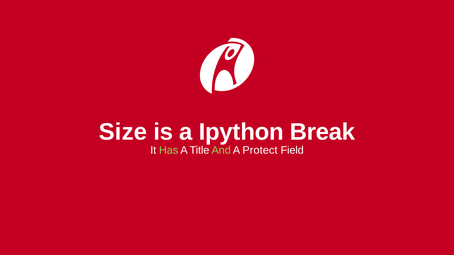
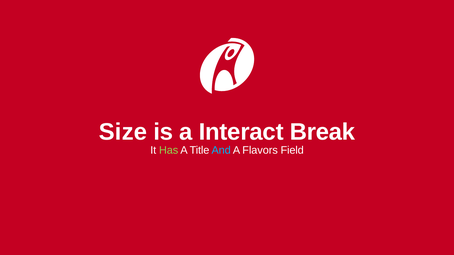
Ipython: Ipython -> Interact
And colour: light green -> light blue
Protect: Protect -> Flavors
